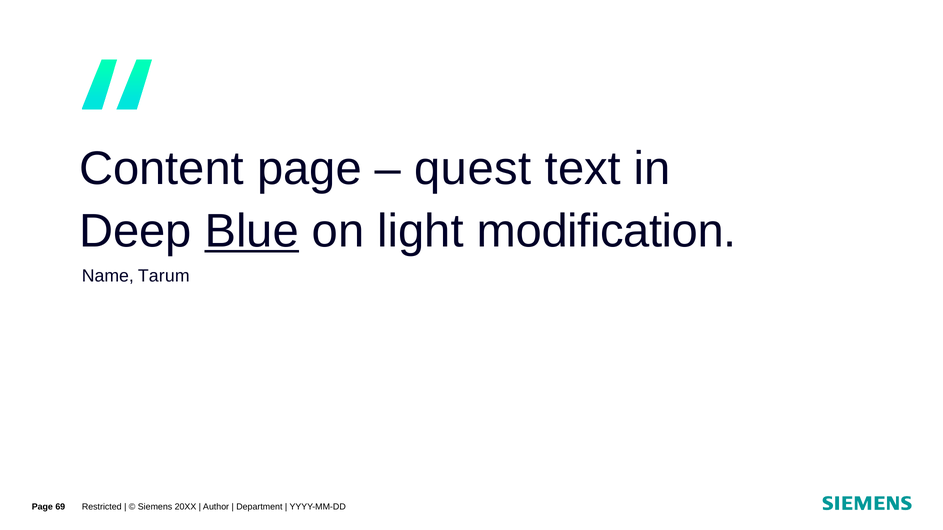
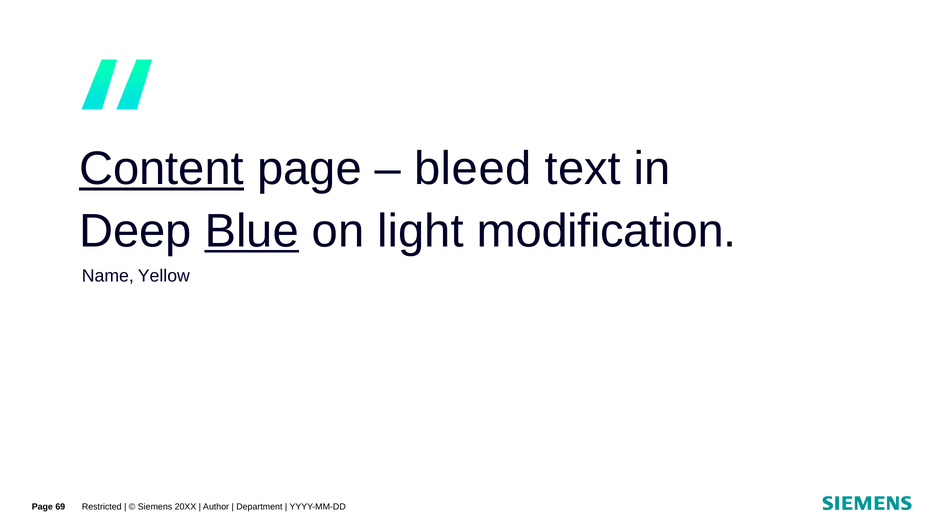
Content underline: none -> present
quest: quest -> bleed
Tarum: Tarum -> Yellow
